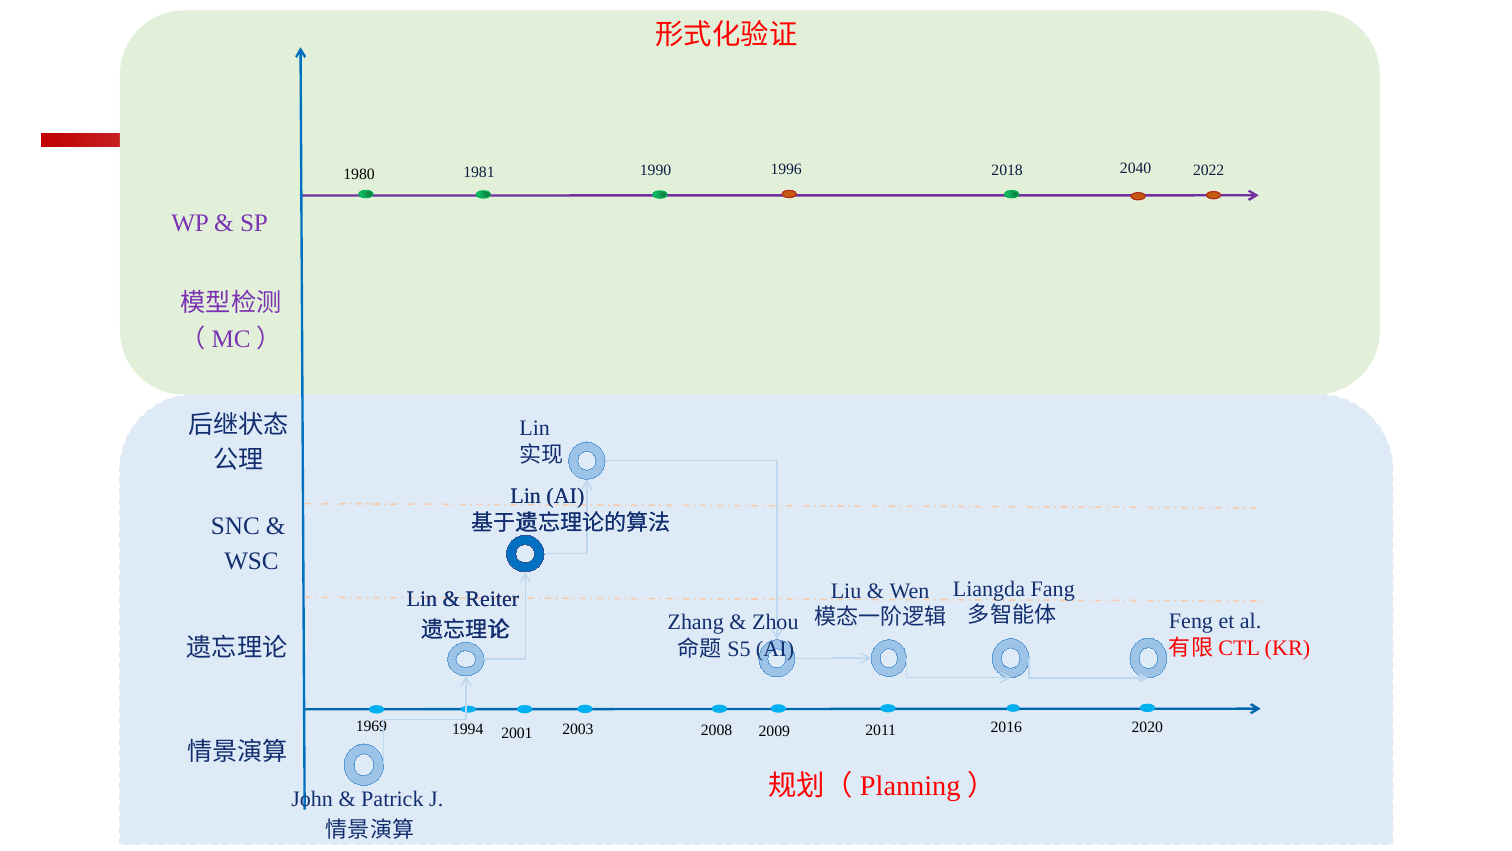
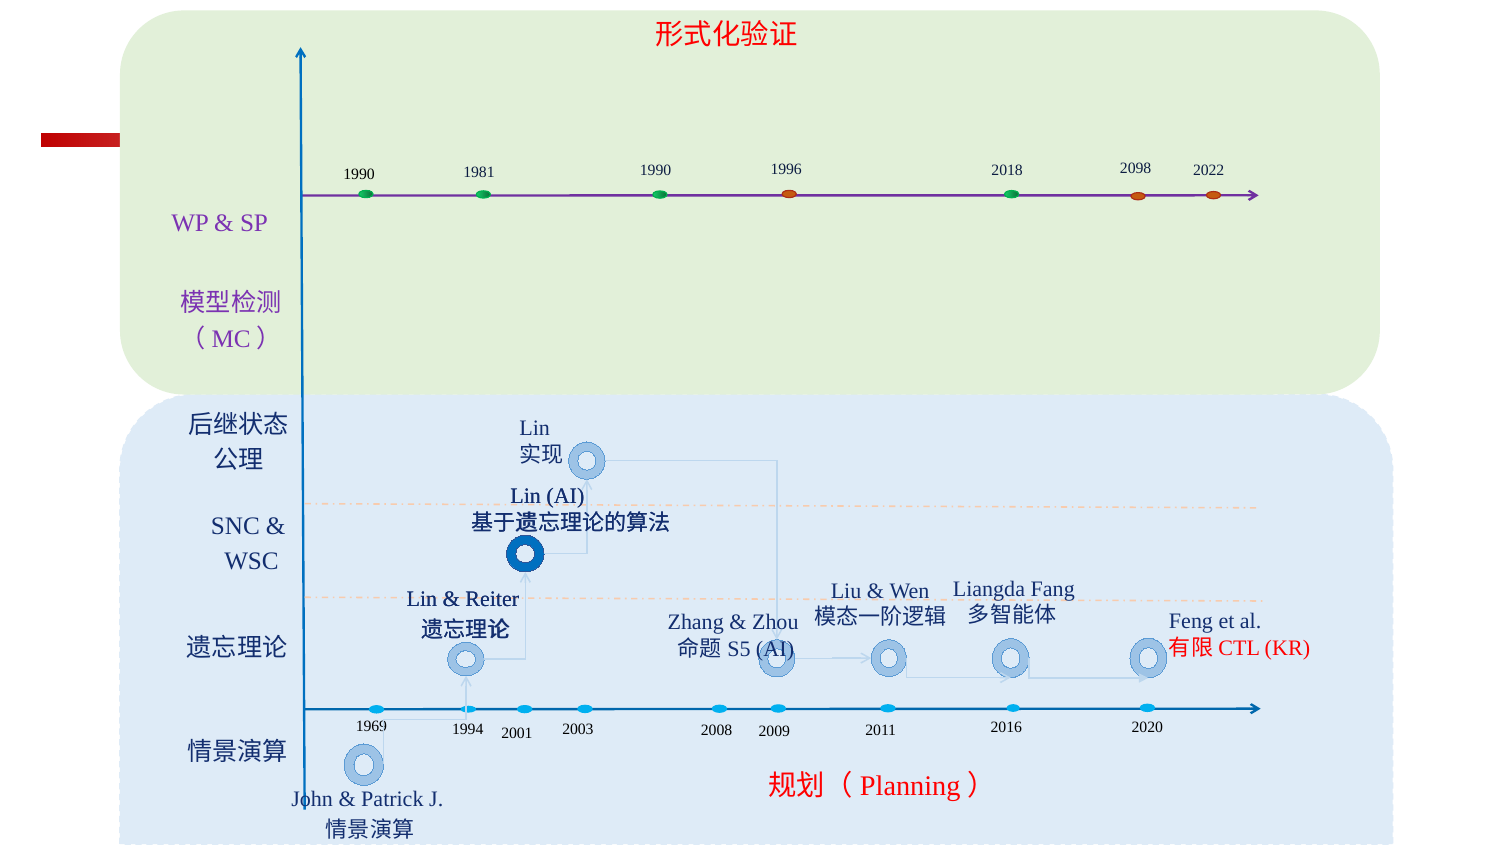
2040: 2040 -> 2098
1980 at (359, 174): 1980 -> 1990
